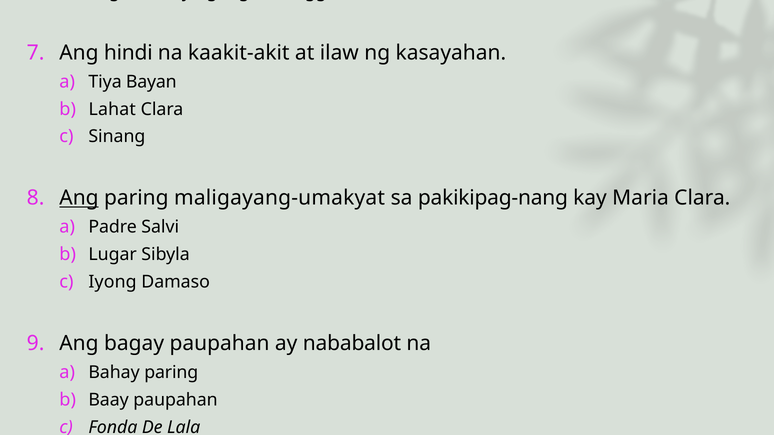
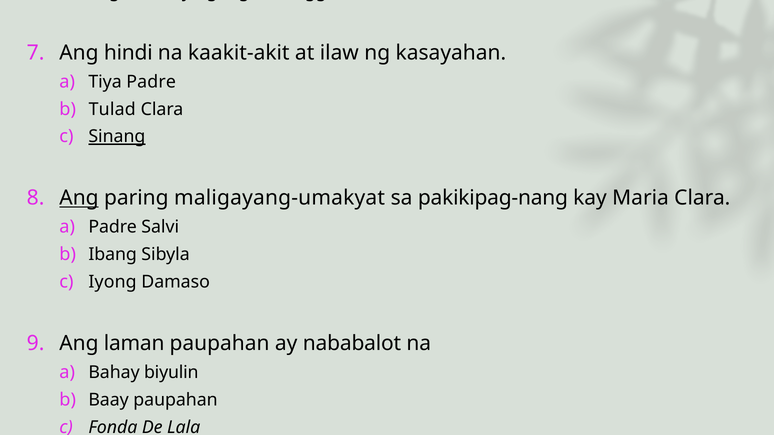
Tiya Bayan: Bayan -> Padre
Lahat: Lahat -> Tulad
Sinang underline: none -> present
Lugar: Lugar -> Ibang
bagay: bagay -> laman
Bahay paring: paring -> biyulin
